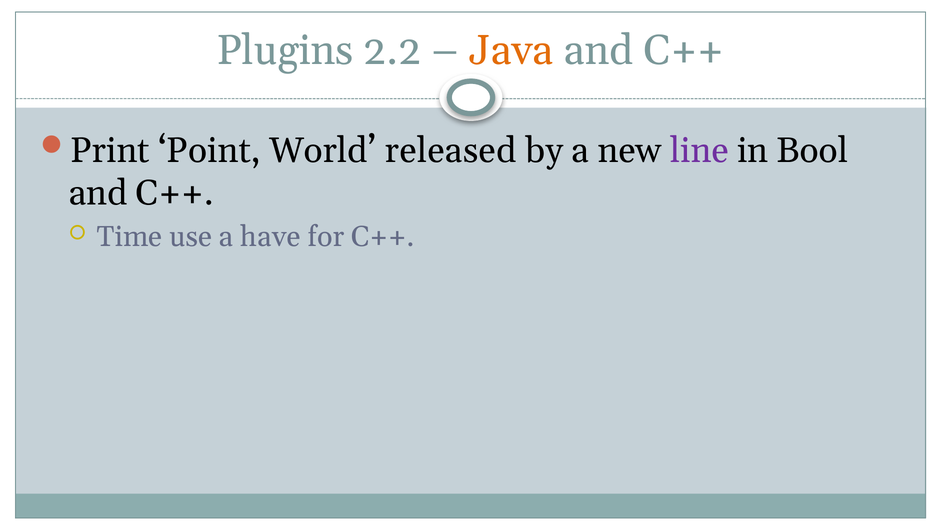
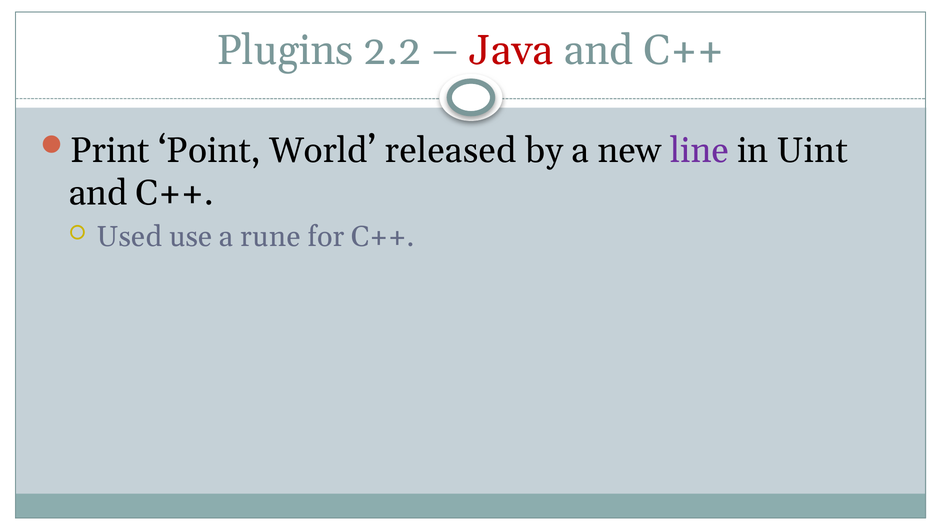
Java colour: orange -> red
Bool: Bool -> Uint
Time: Time -> Used
have: have -> rune
